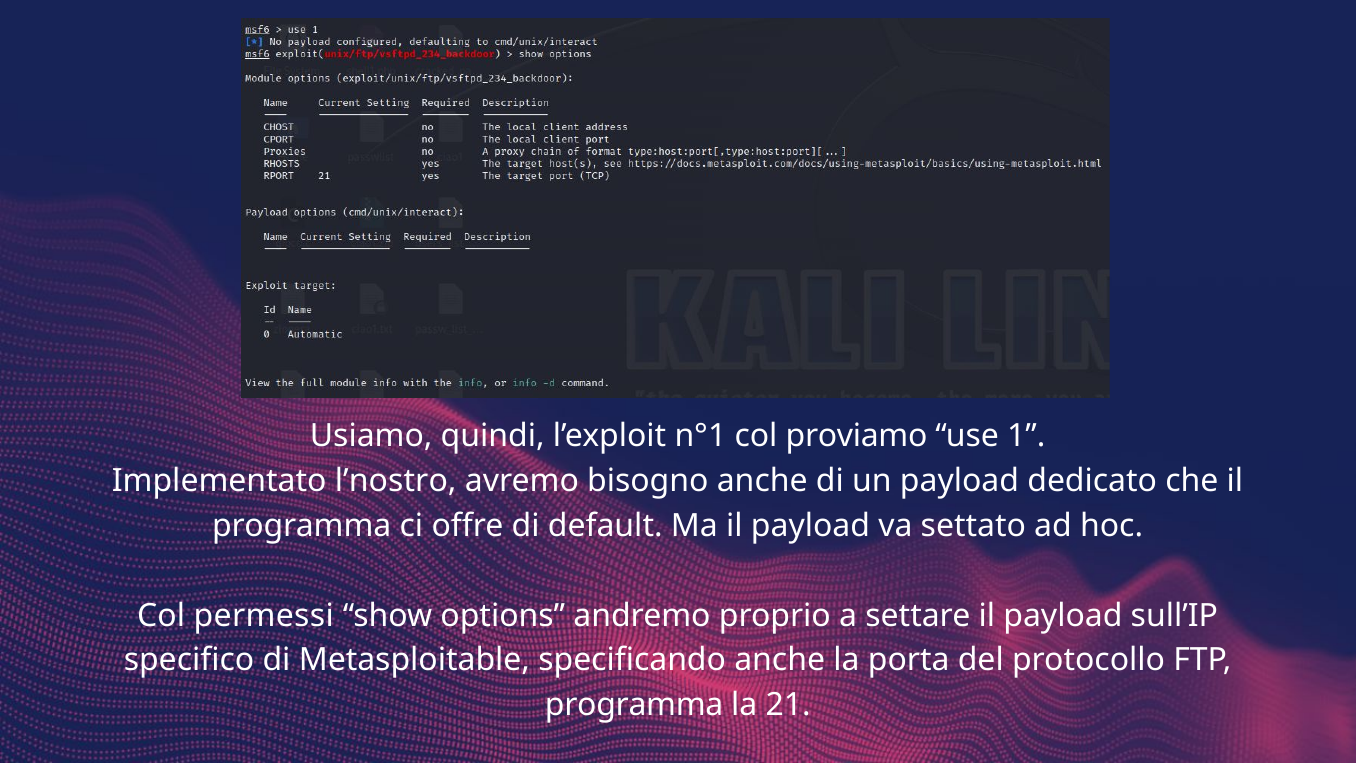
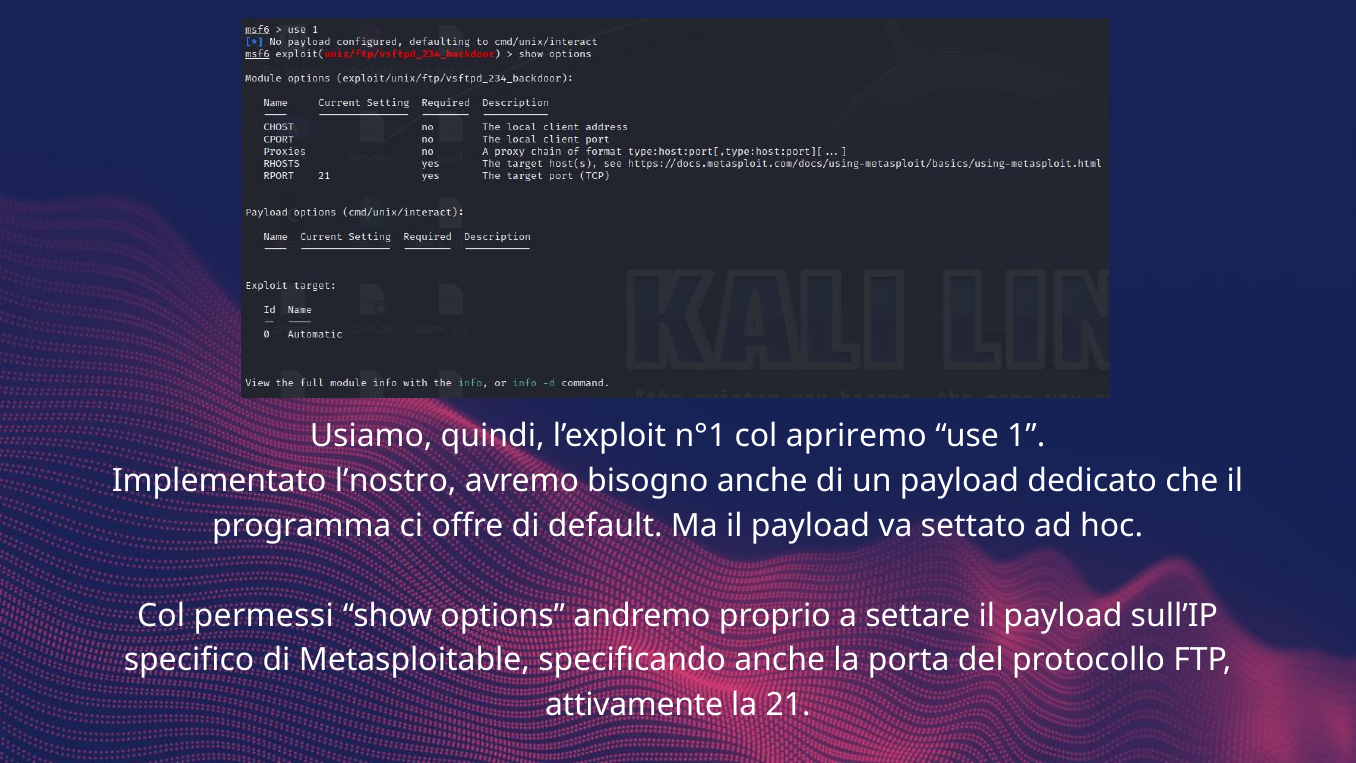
proviamo: proviamo -> apriremo
programma at (634, 705): programma -> attivamente
